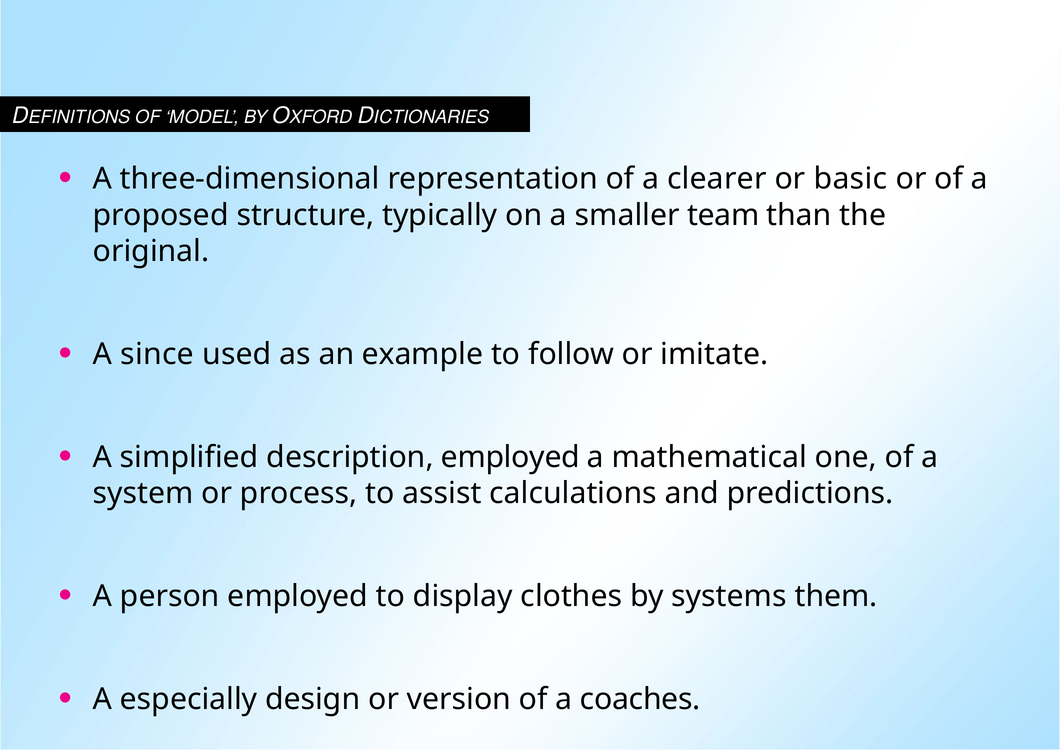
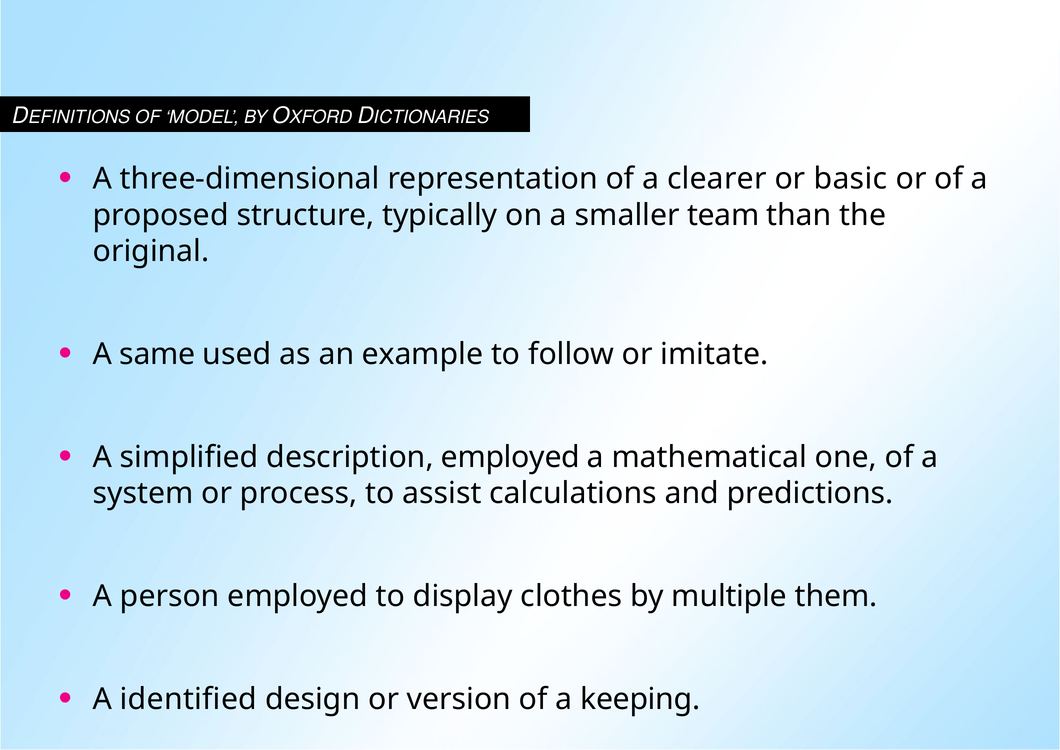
since: since -> same
systems: systems -> multiple
especially: especially -> identified
coaches: coaches -> keeping
